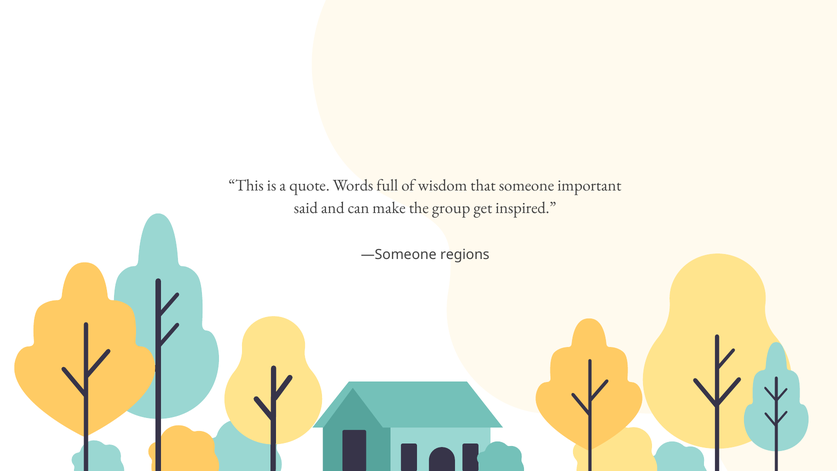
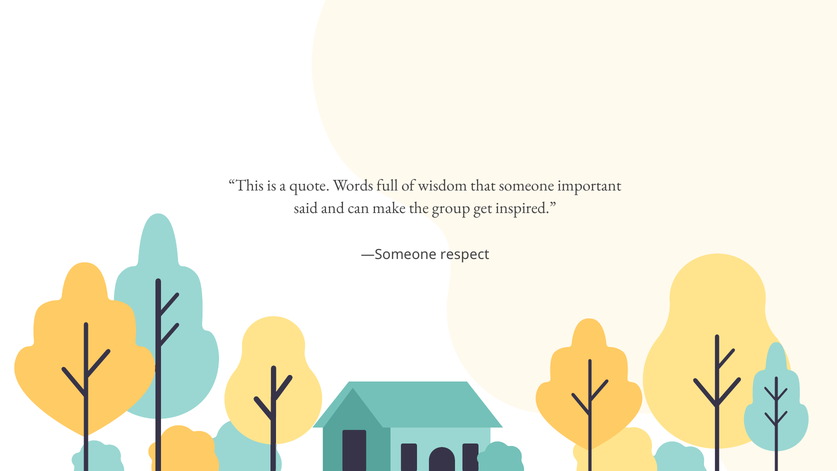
regions: regions -> respect
